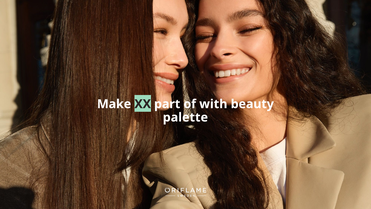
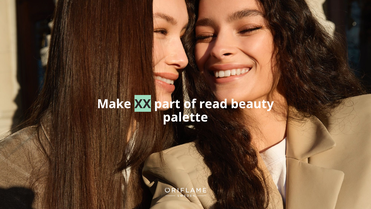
with: with -> read
